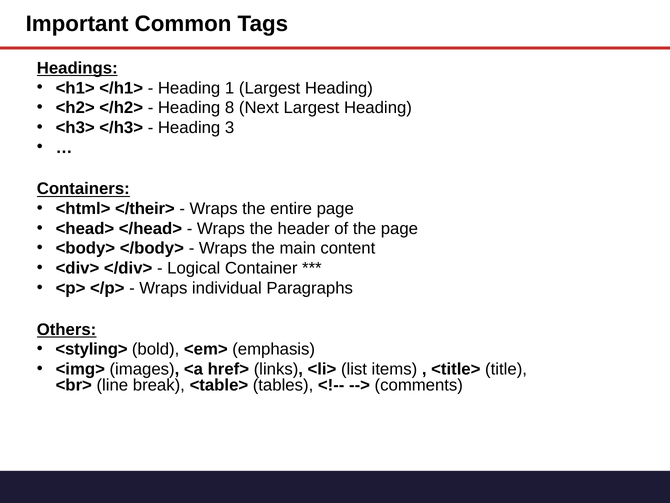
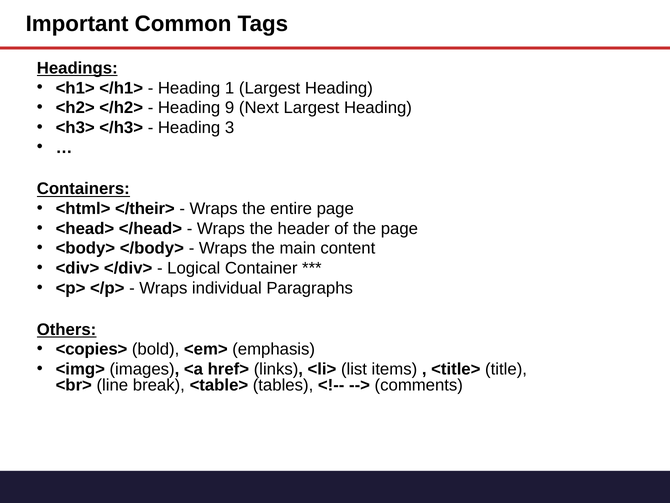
8: 8 -> 9
<styling>: <styling> -> <copies>
